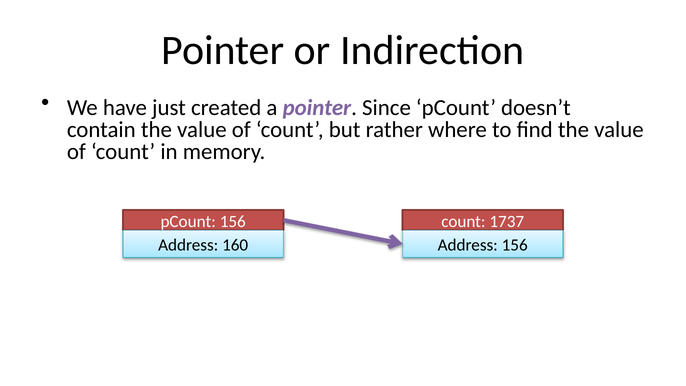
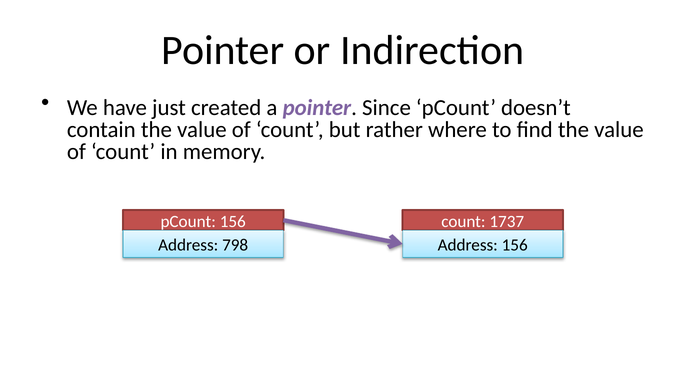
160: 160 -> 798
